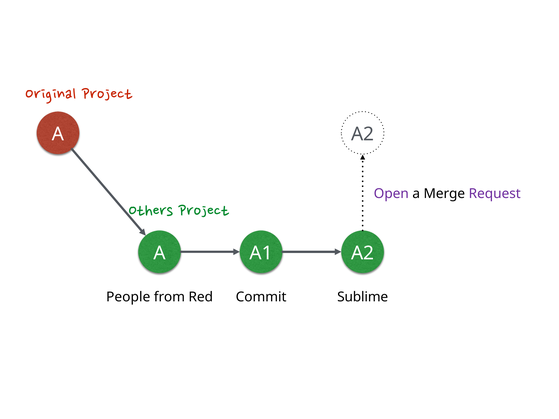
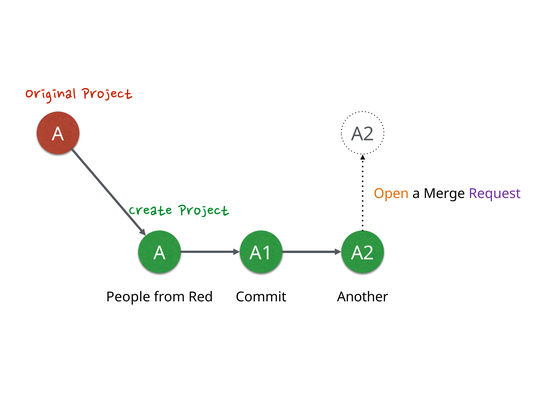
Open colour: purple -> orange
Others: Others -> Create
Sublime: Sublime -> Another
